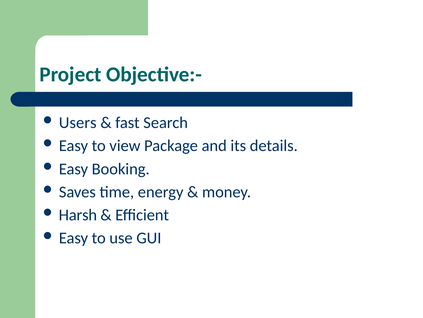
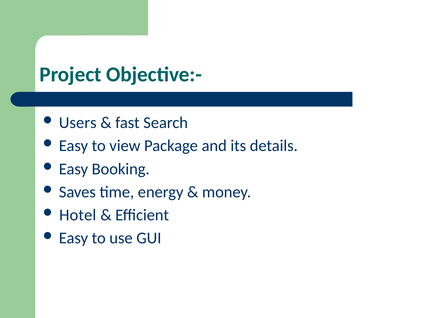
Harsh: Harsh -> Hotel
